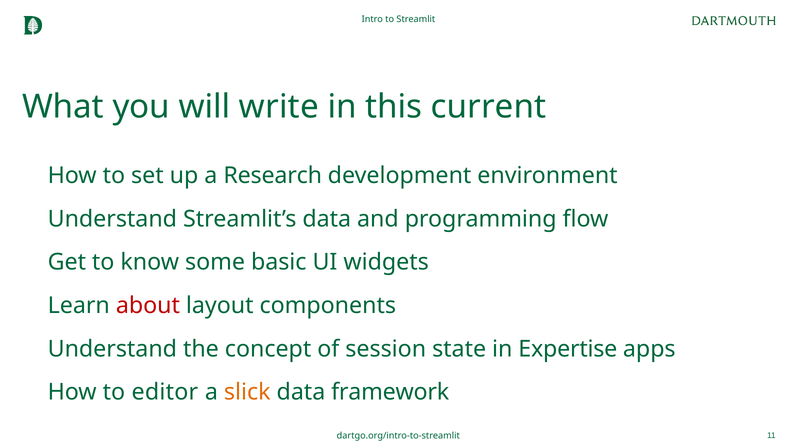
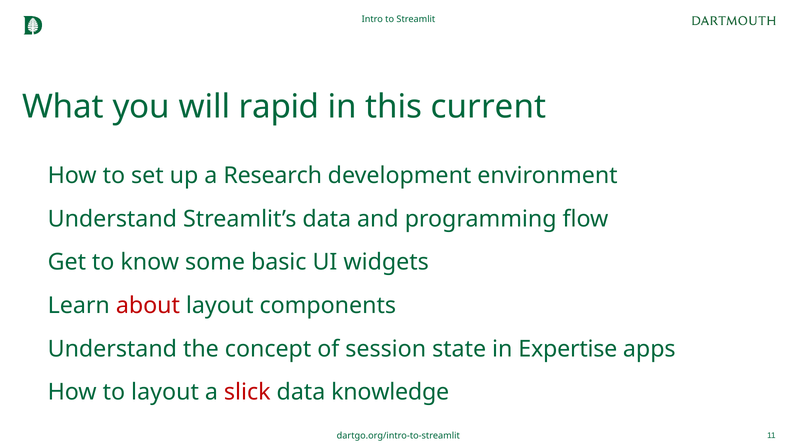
write: write -> rapid
to editor: editor -> layout
slick colour: orange -> red
framework: framework -> knowledge
